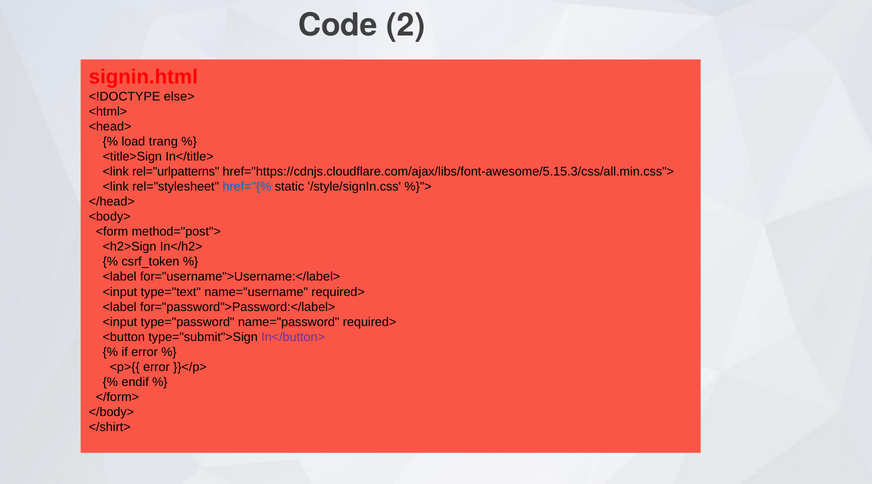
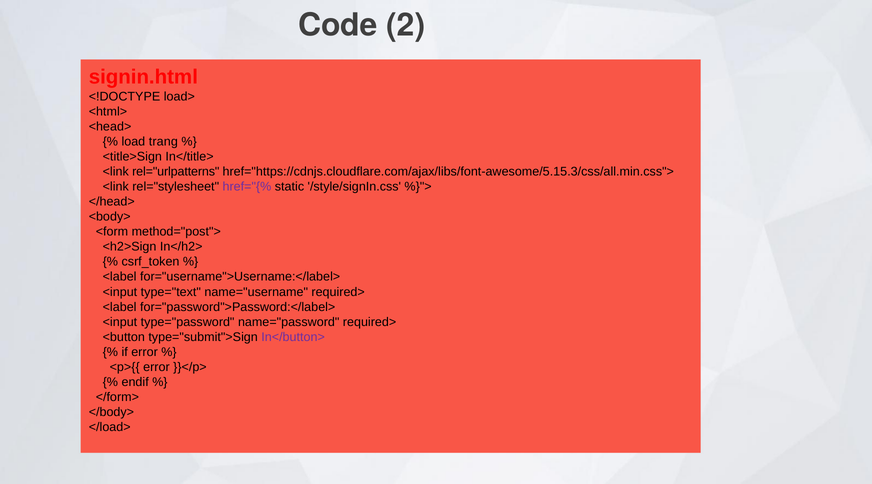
else>: else> -> load>
href="{% colour: blue -> purple
</shirt>: </shirt> -> </load>
